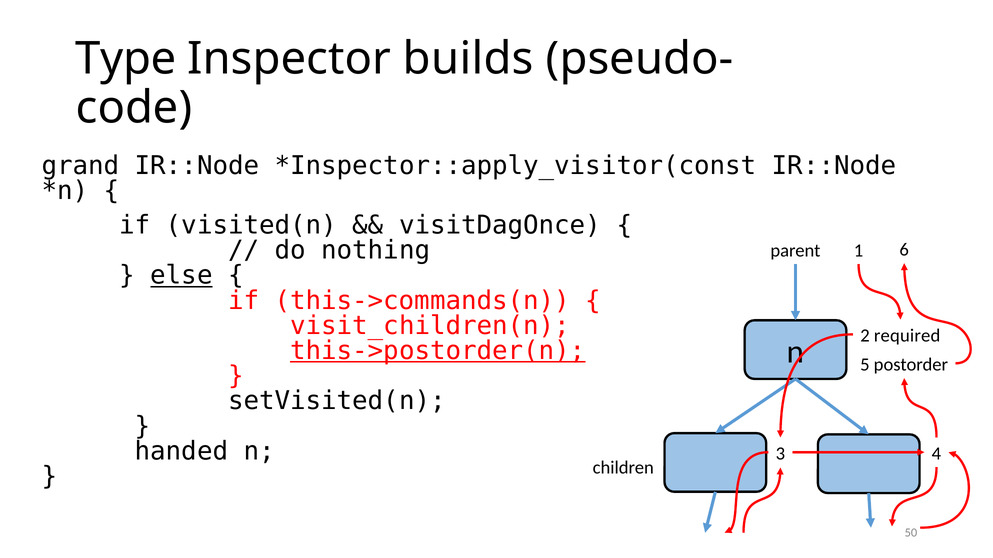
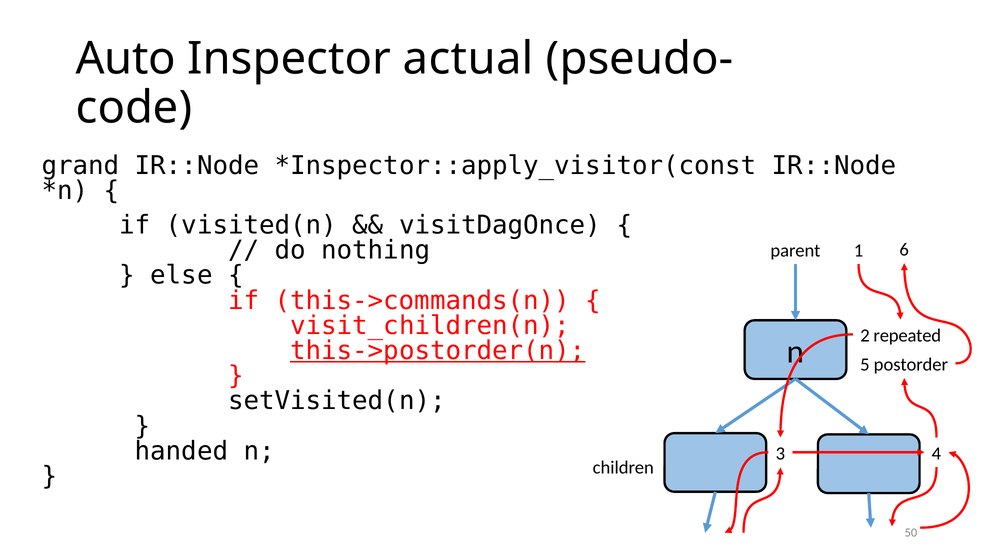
Type: Type -> Auto
builds: builds -> actual
else underline: present -> none
required: required -> repeated
